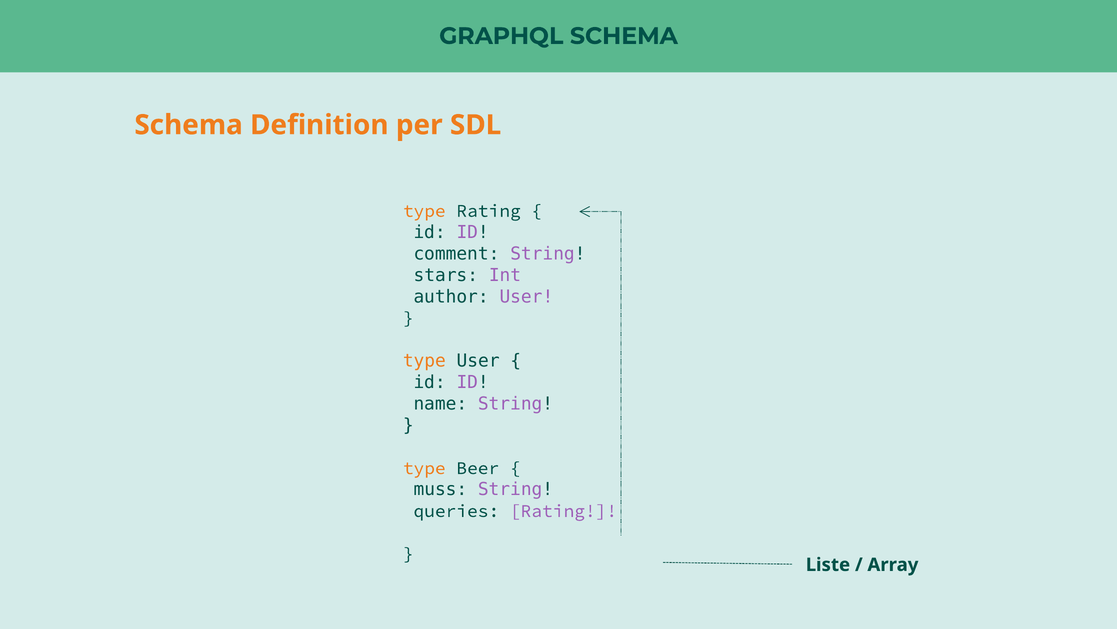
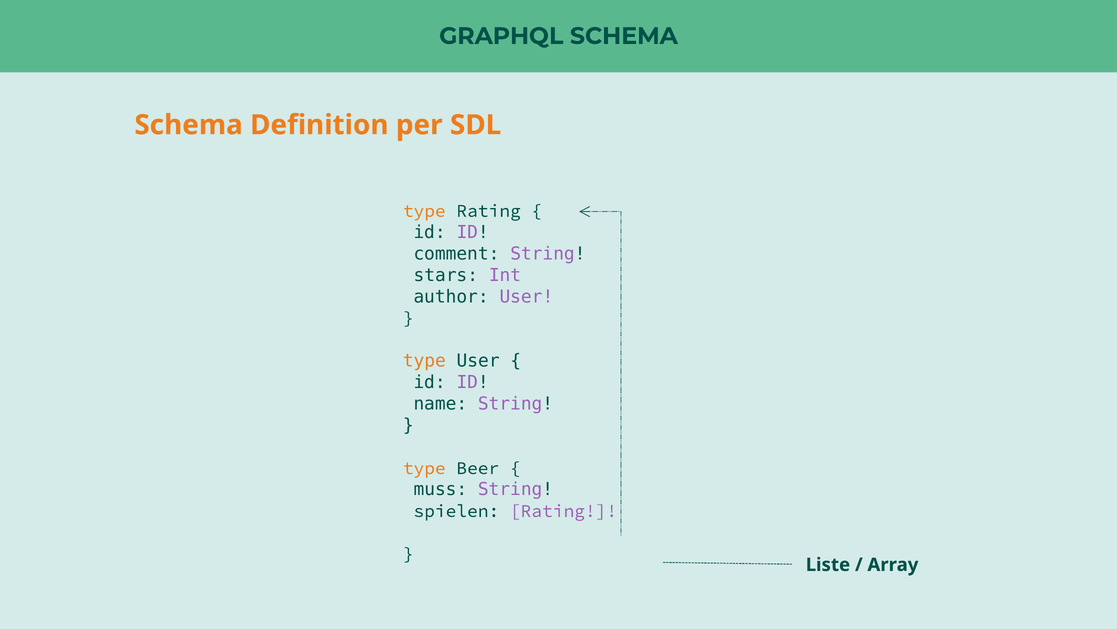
queries: queries -> spielen
